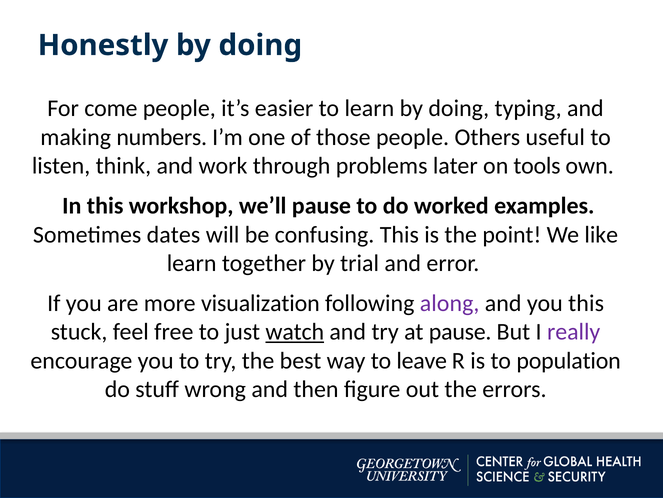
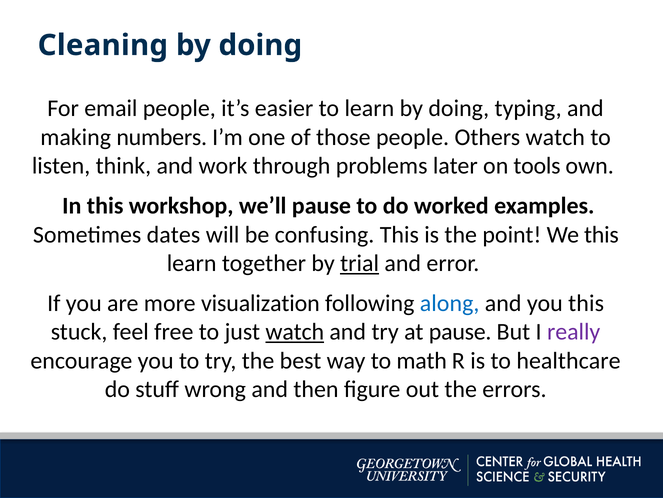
Honestly: Honestly -> Cleaning
come: come -> email
Others useful: useful -> watch
We like: like -> this
trial underline: none -> present
along colour: purple -> blue
leave: leave -> math
population: population -> healthcare
